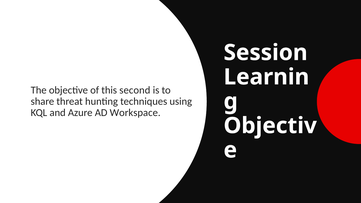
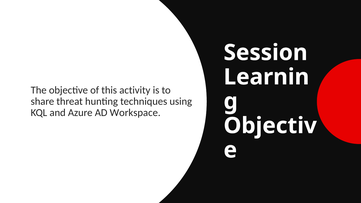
second: second -> activity
